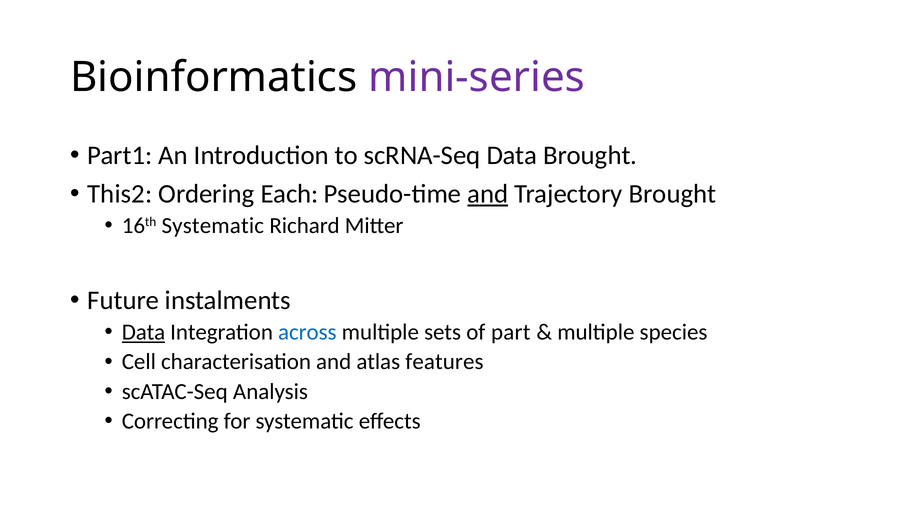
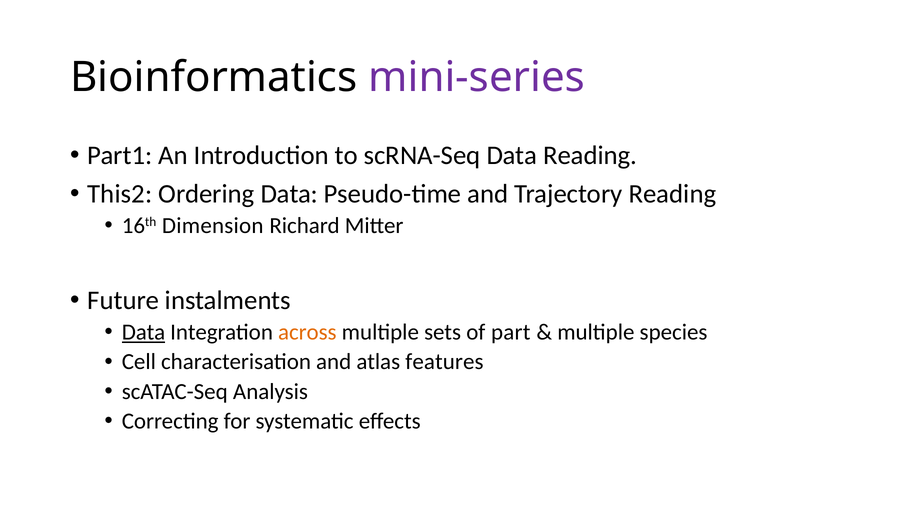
Data Brought: Brought -> Reading
Ordering Each: Each -> Data
and at (488, 194) underline: present -> none
Trajectory Brought: Brought -> Reading
16th Systematic: Systematic -> Dimension
across colour: blue -> orange
